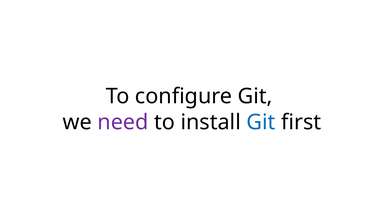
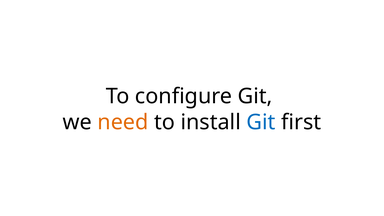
need colour: purple -> orange
